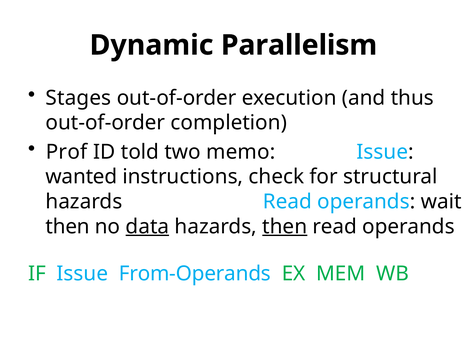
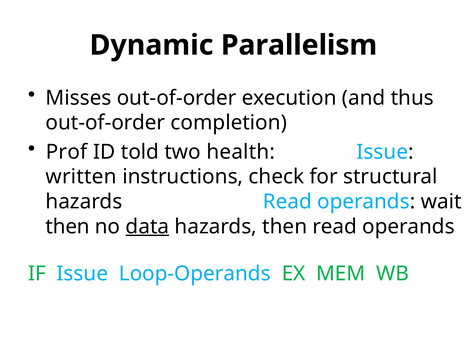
Stages: Stages -> Misses
memo: memo -> health
wanted: wanted -> written
then at (285, 227) underline: present -> none
From-Operands: From-Operands -> Loop-Operands
